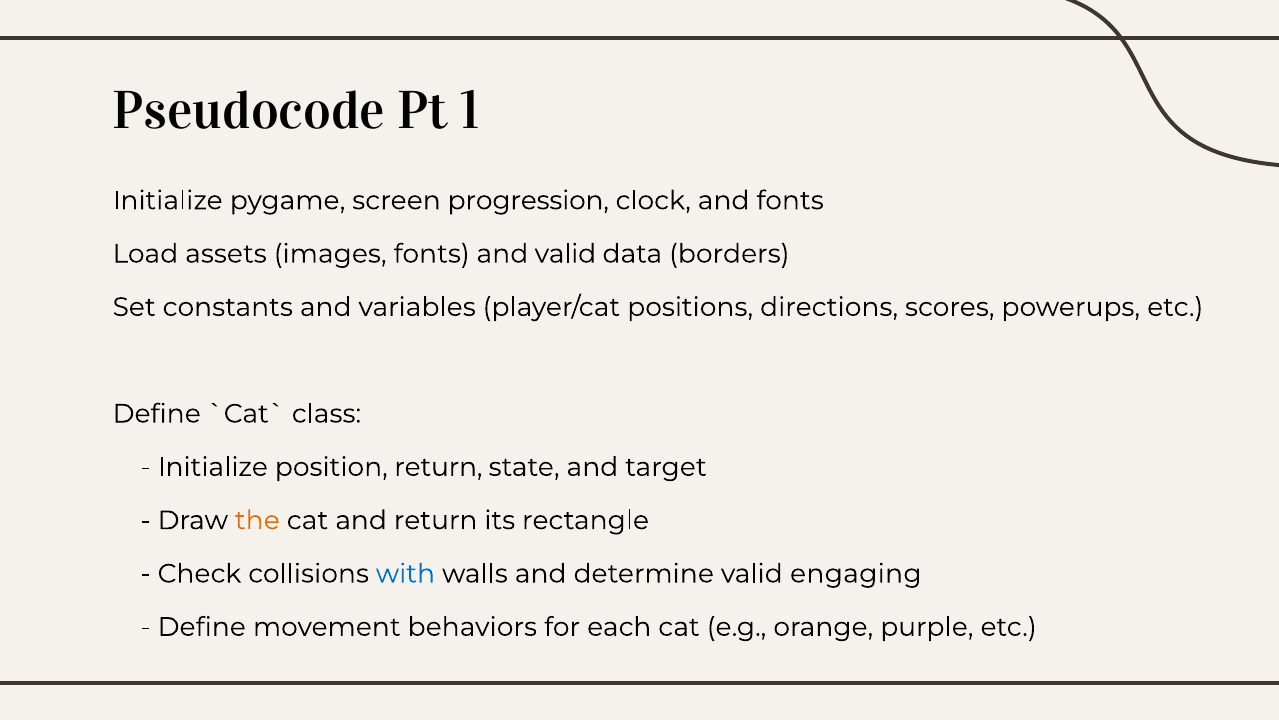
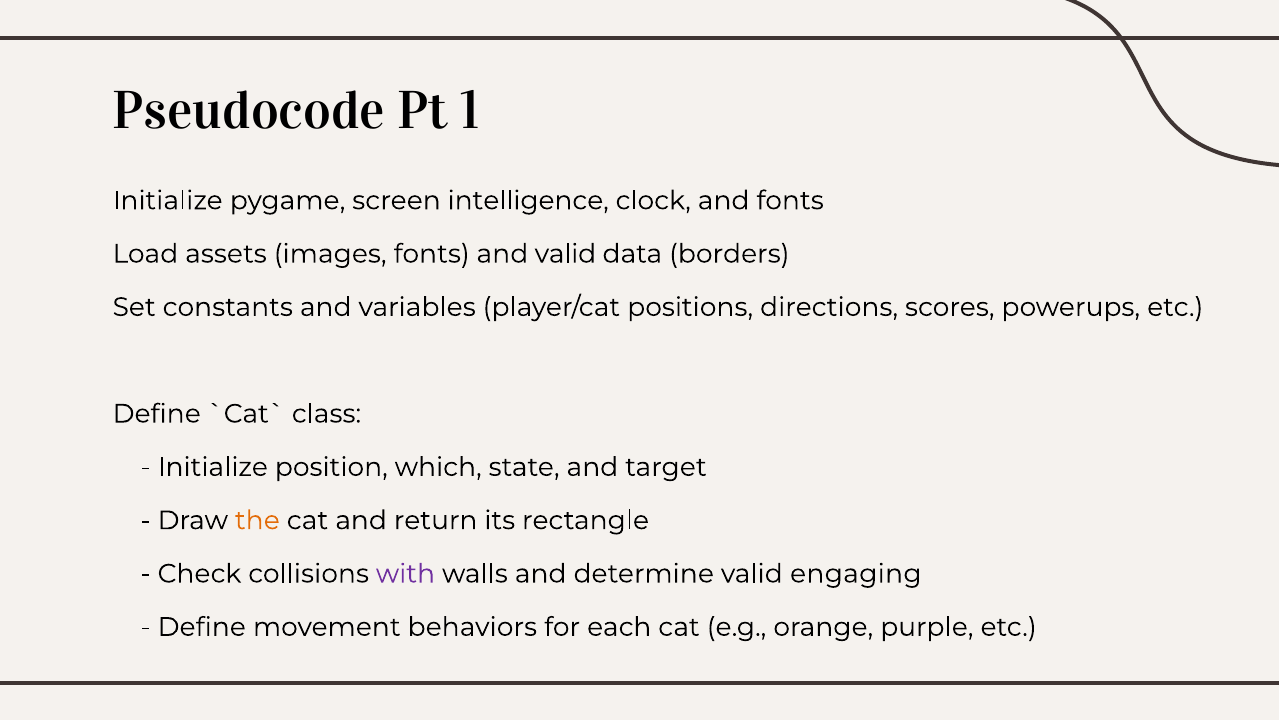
progression: progression -> intelligence
position return: return -> which
with colour: blue -> purple
